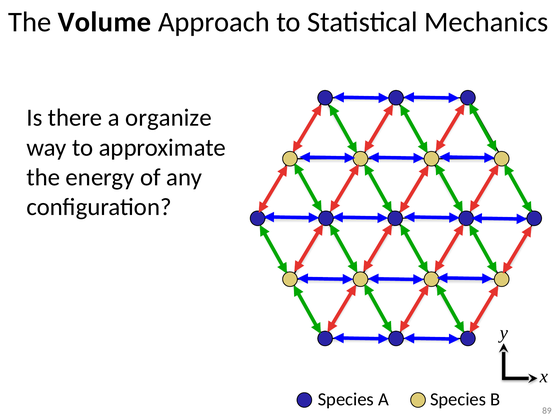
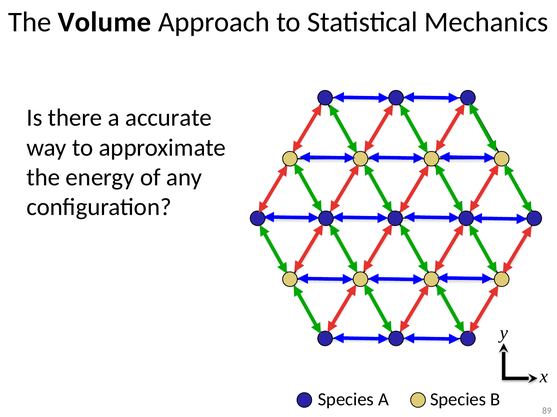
organize: organize -> accurate
